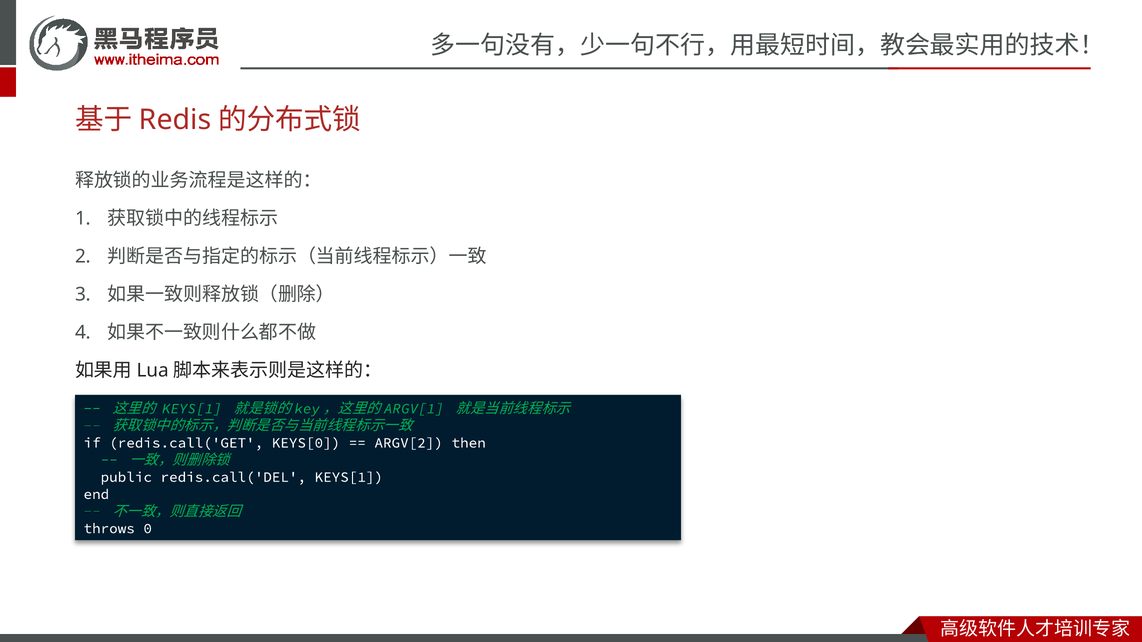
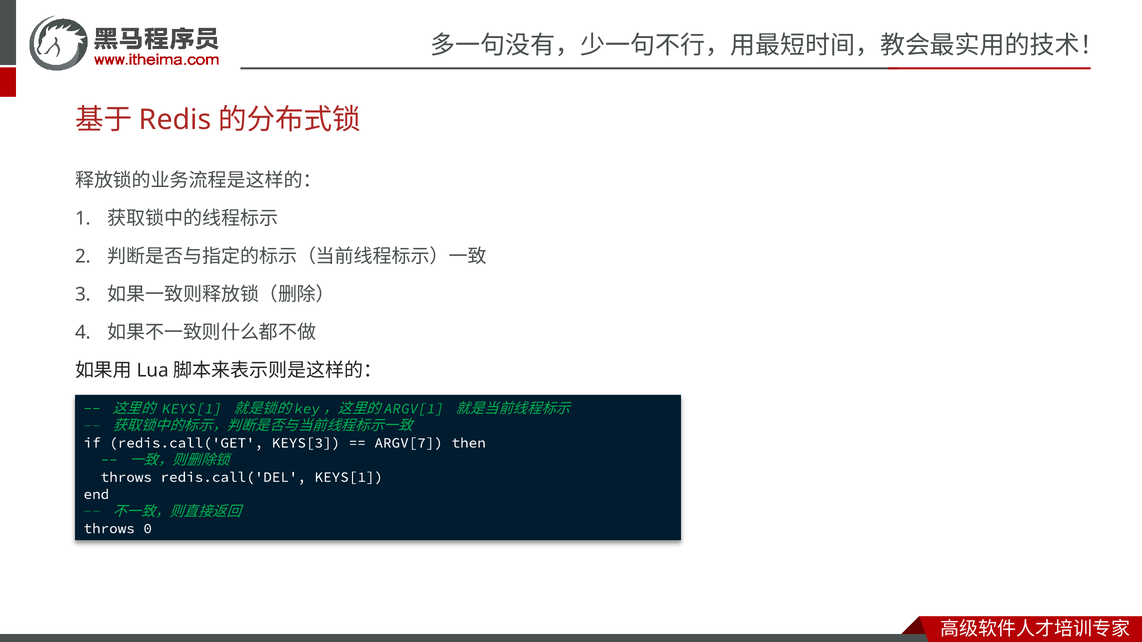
KEYS[0: KEYS[0 -> KEYS[3
ARGV[2: ARGV[2 -> ARGV[7
public at (126, 477): public -> throws
